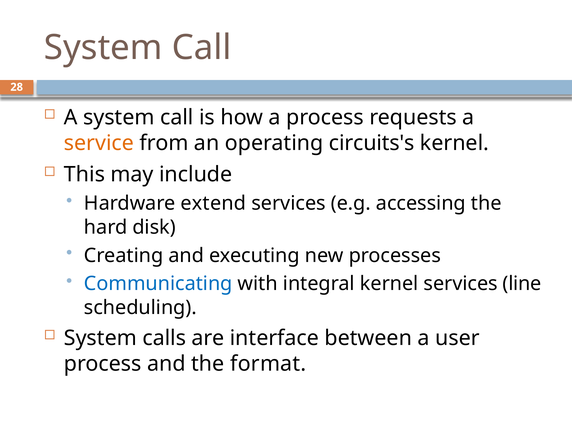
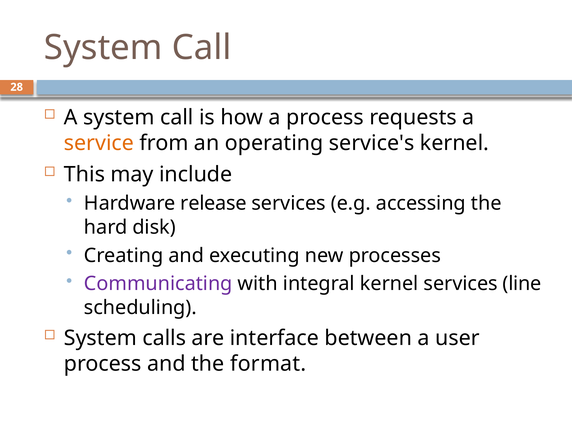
circuits's: circuits's -> service's
extend: extend -> release
Communicating colour: blue -> purple
